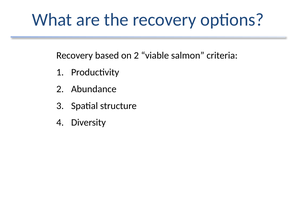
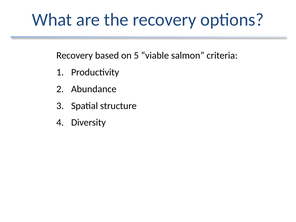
on 2: 2 -> 5
